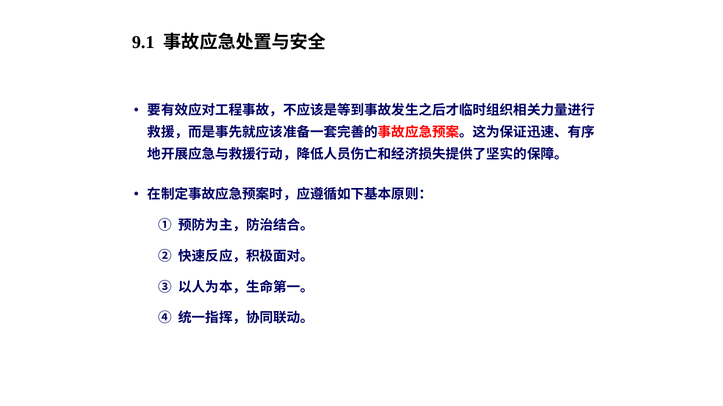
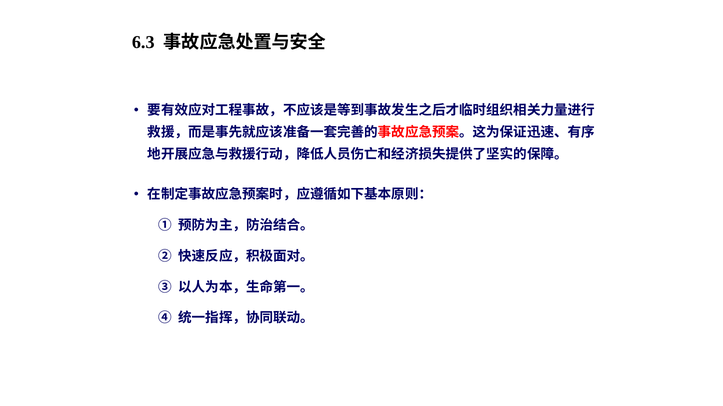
9.1: 9.1 -> 6.3
